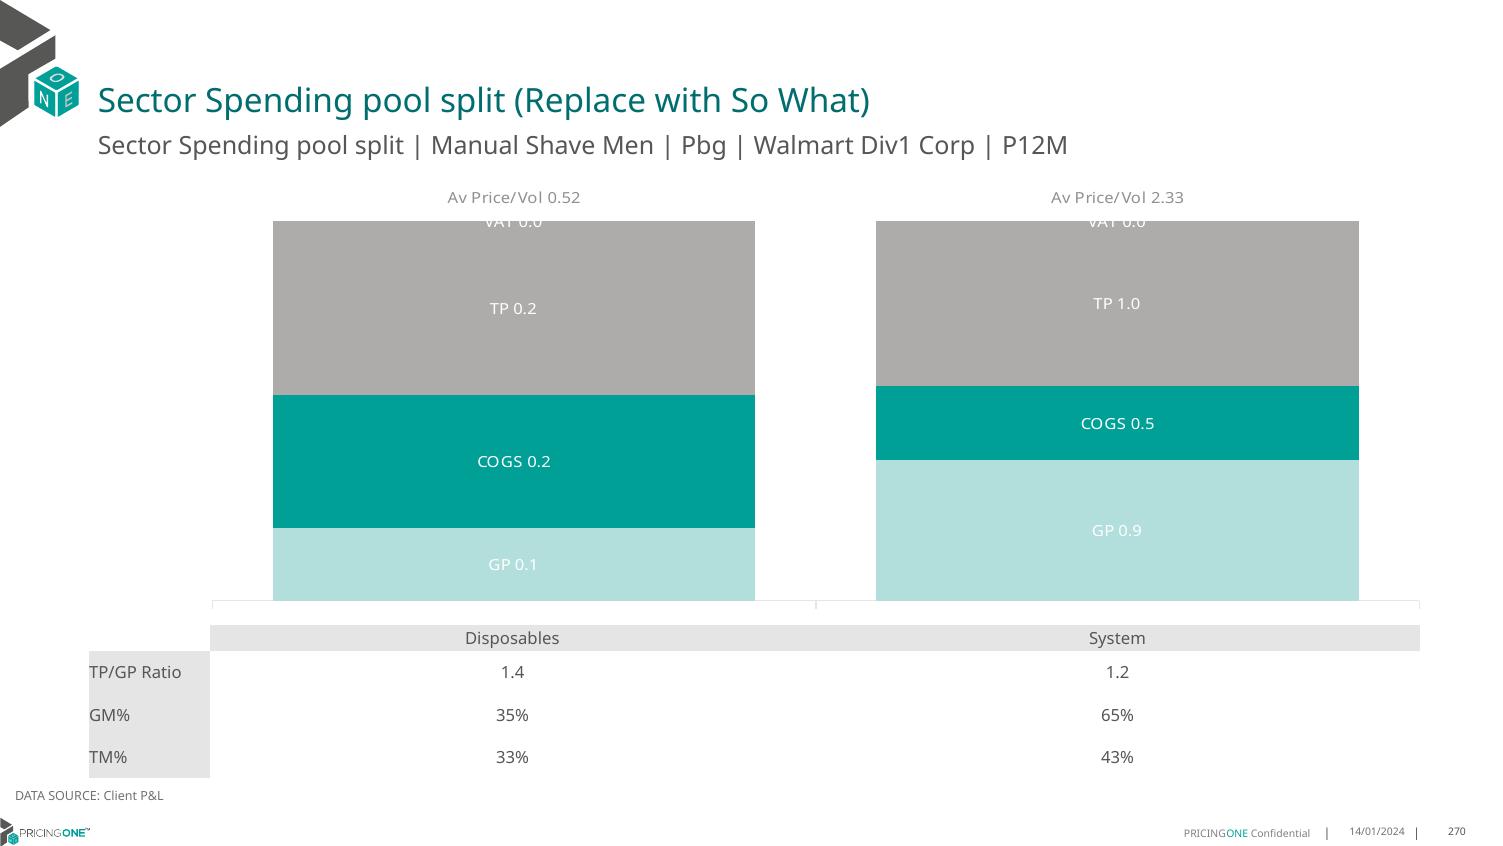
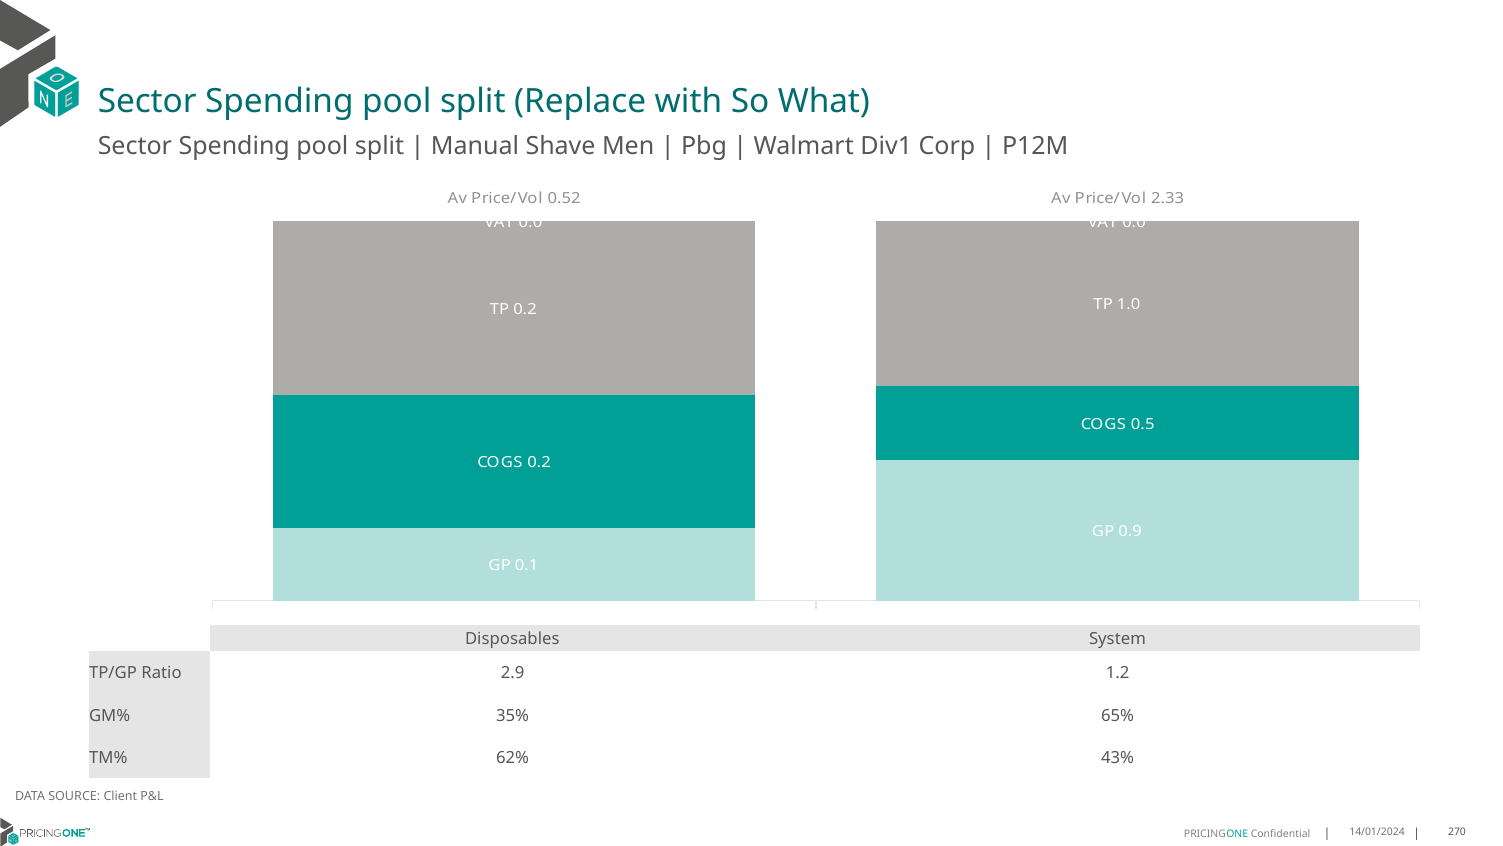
1.4: 1.4 -> 2.9
33%: 33% -> 62%
